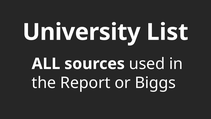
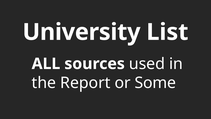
Biggs: Biggs -> Some
